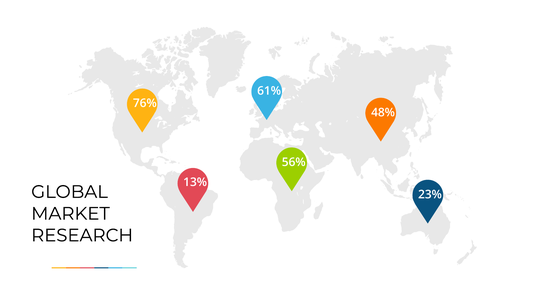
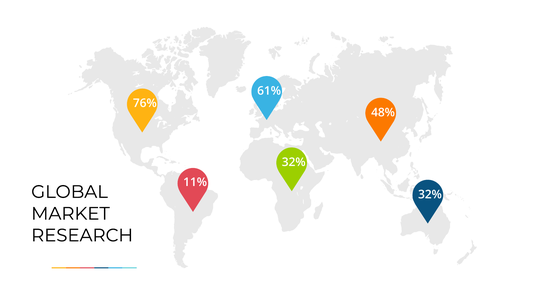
56% at (294, 162): 56% -> 32%
13%: 13% -> 11%
23% at (430, 194): 23% -> 32%
